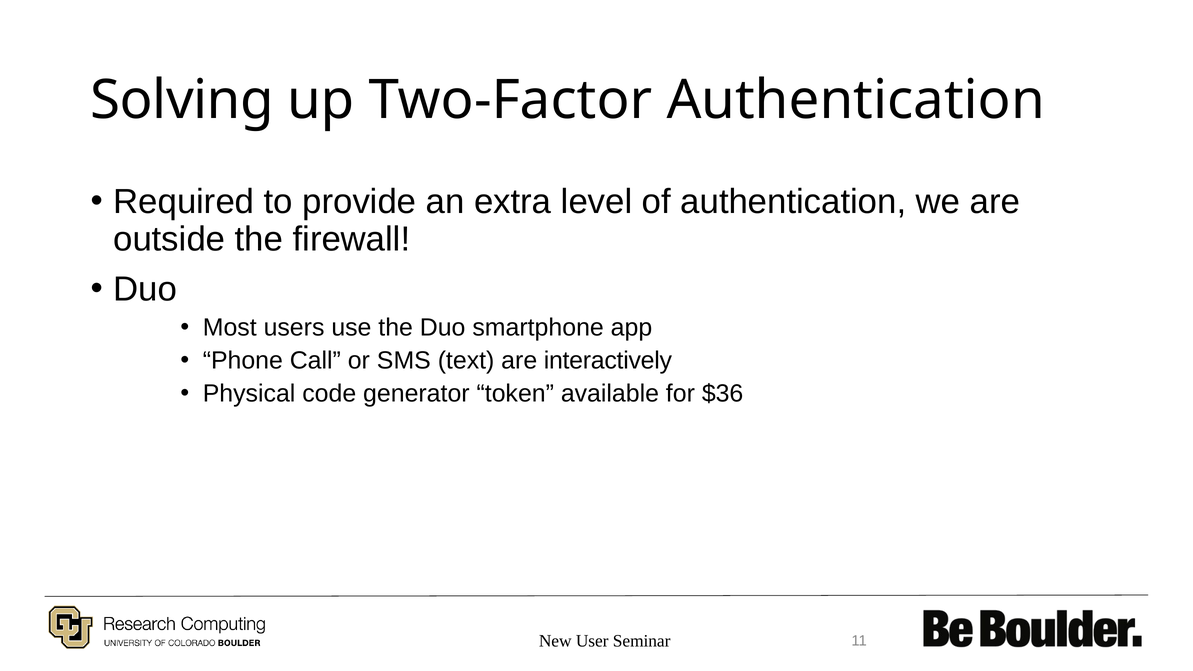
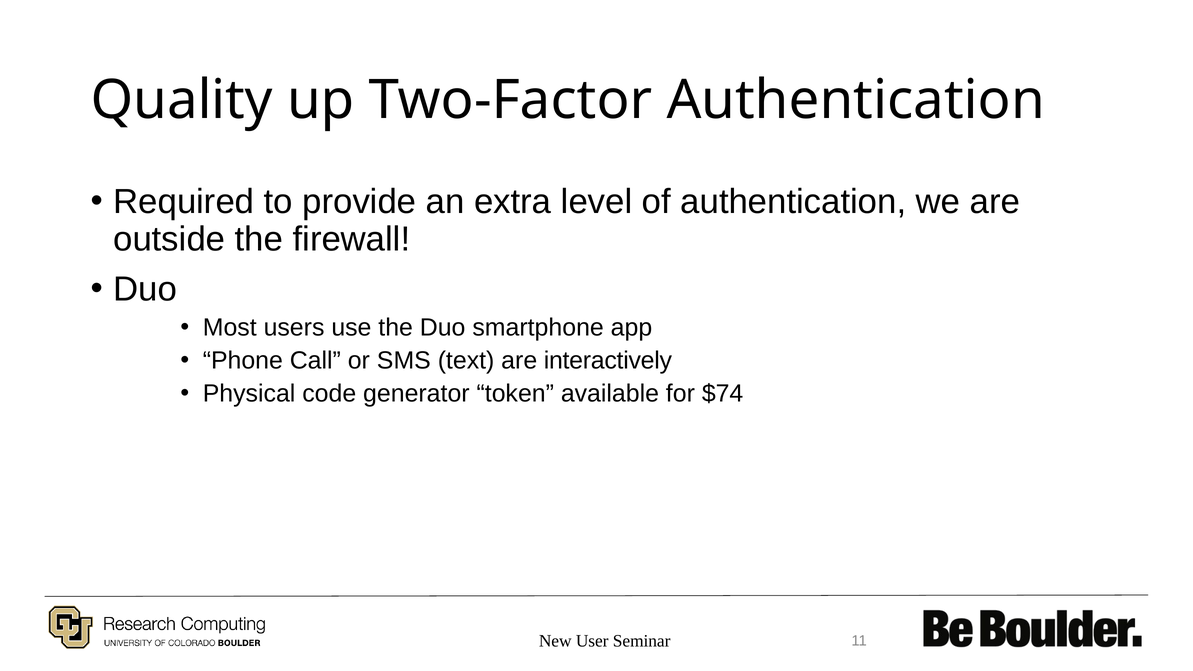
Solving: Solving -> Quality
$36: $36 -> $74
